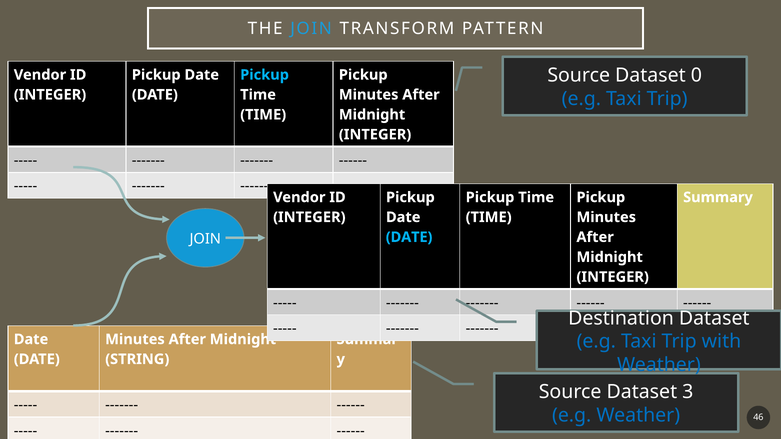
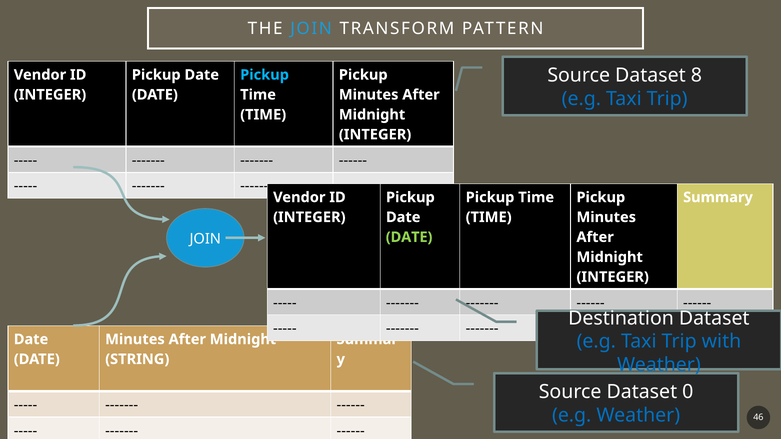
0: 0 -> 8
DATE at (409, 237) colour: light blue -> light green
3: 3 -> 0
